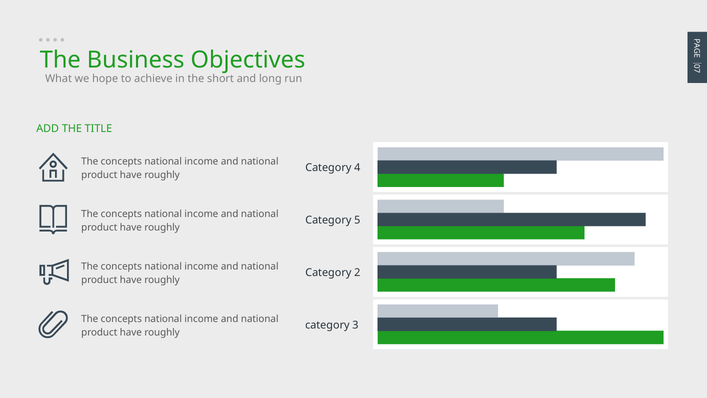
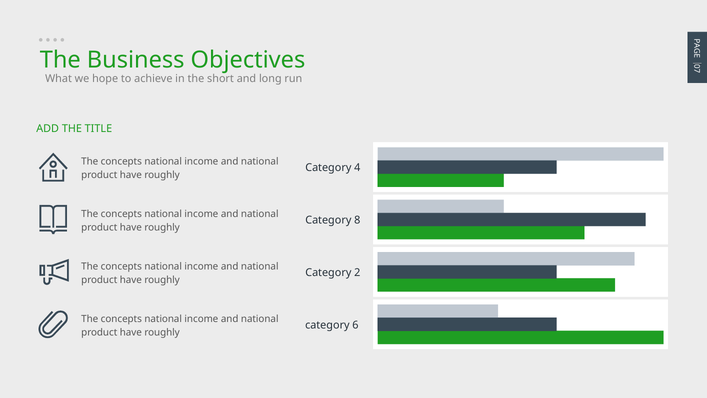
5: 5 -> 8
3: 3 -> 6
